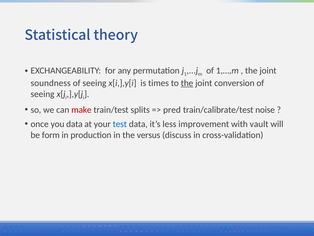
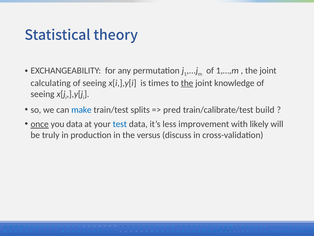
soundness: soundness -> calculating
conversion: conversion -> knowledge
make colour: red -> blue
noise: noise -> build
once underline: none -> present
vault: vault -> likely
form: form -> truly
